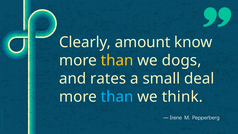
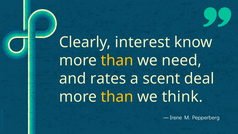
amount: amount -> interest
dogs: dogs -> need
small: small -> scent
than at (117, 97) colour: light blue -> yellow
